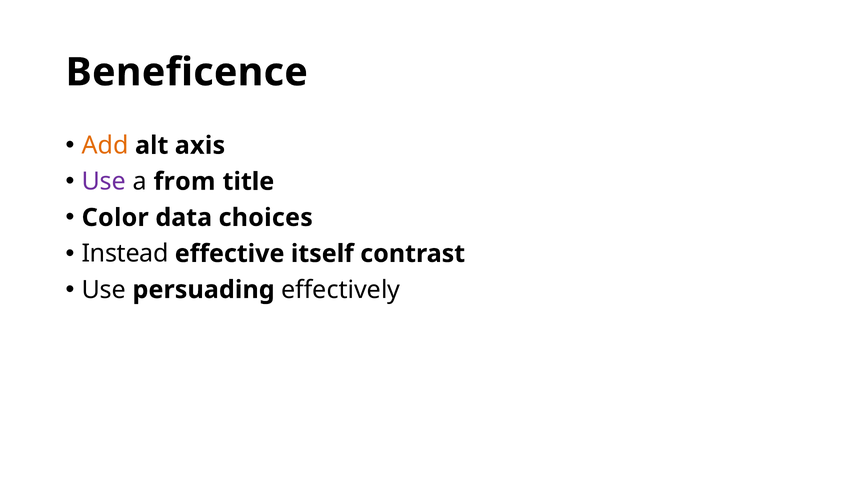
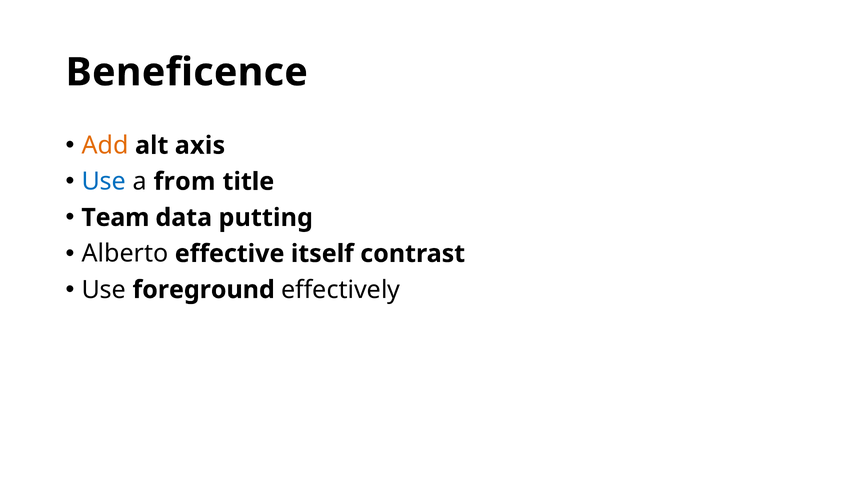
Use at (104, 181) colour: purple -> blue
Color: Color -> Team
choices: choices -> putting
Instead: Instead -> Alberto
persuading: persuading -> foreground
